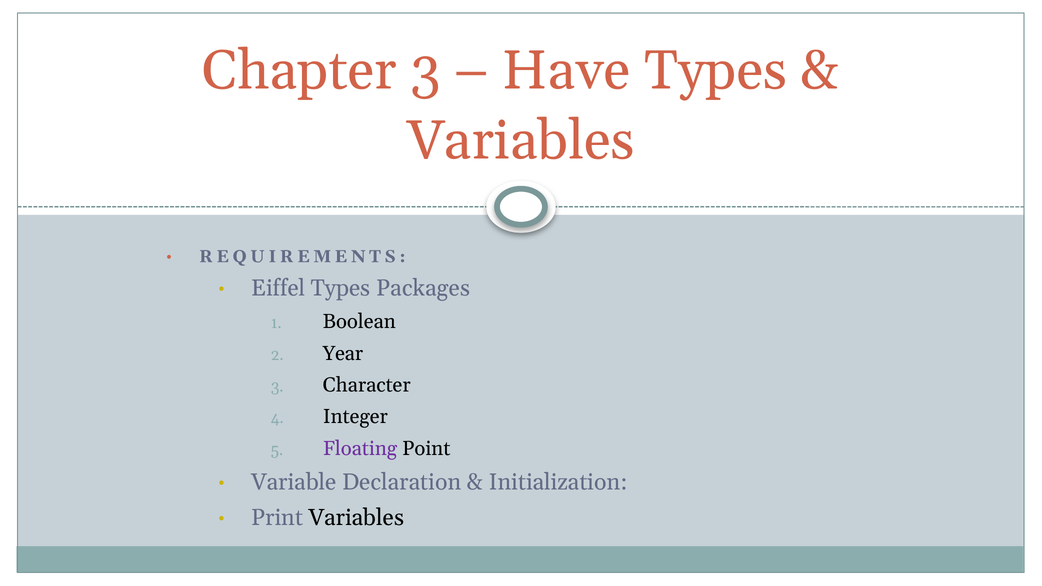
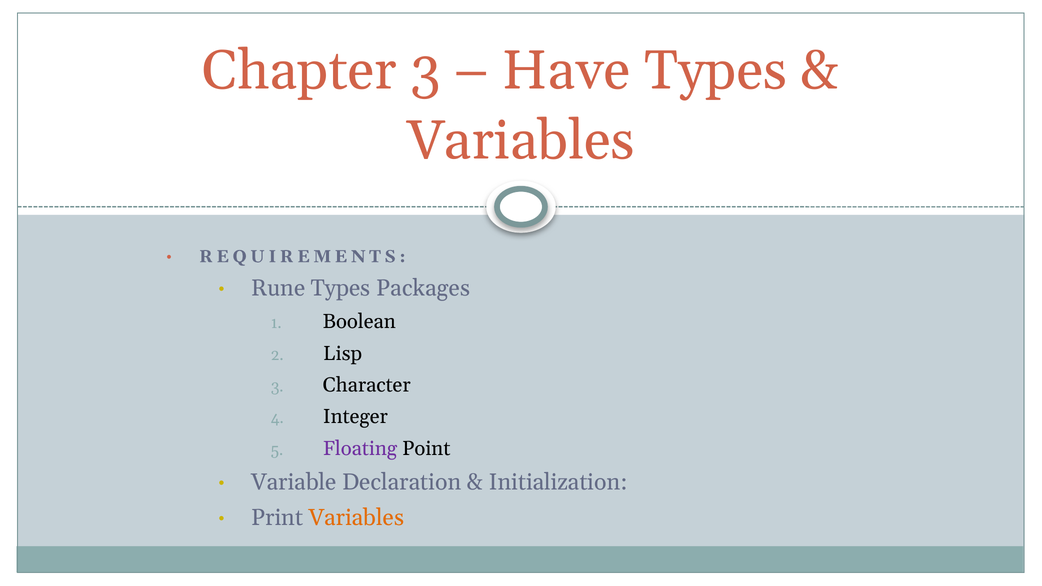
Eiffel: Eiffel -> Rune
Year: Year -> Lisp
Variables at (356, 518) colour: black -> orange
